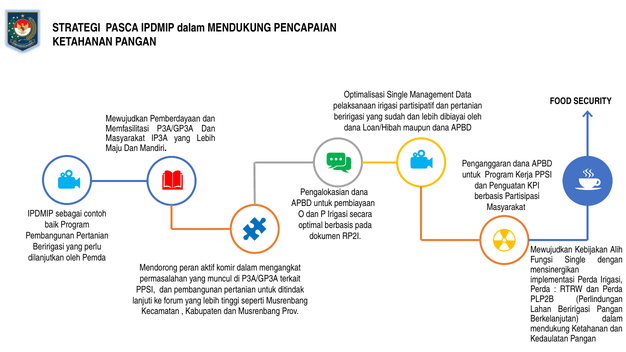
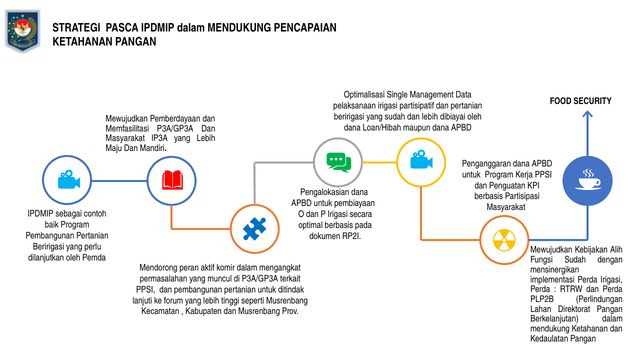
Fungsi Single: Single -> Sudah
Lahan Beririgasi: Beririgasi -> Direktorat
